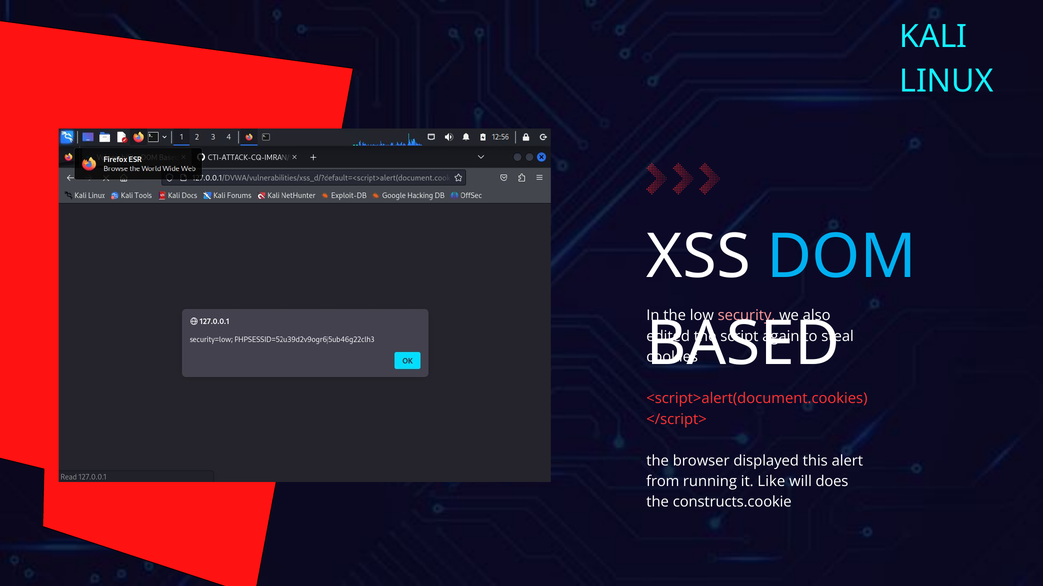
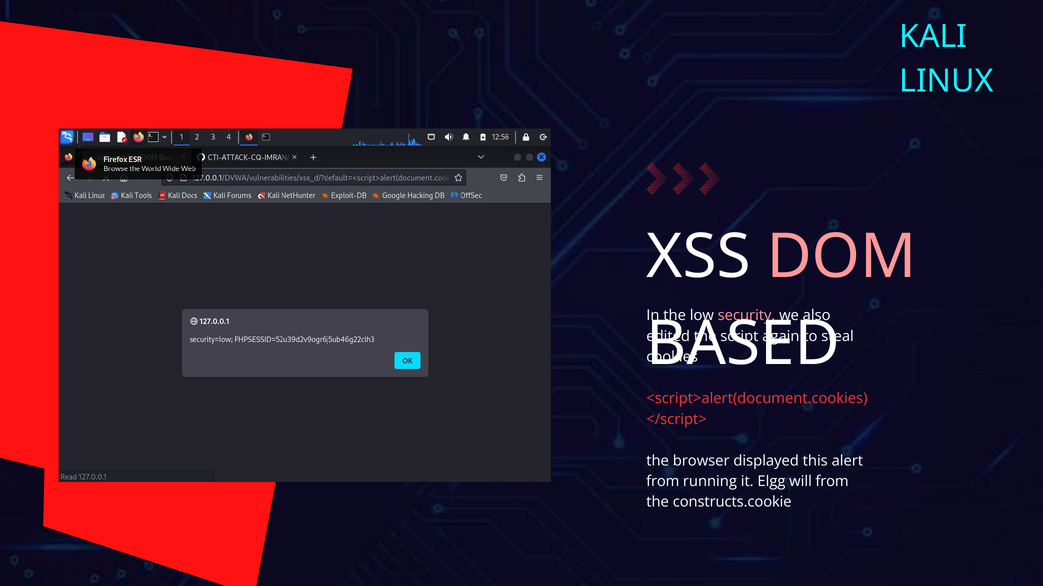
DOM colour: light blue -> pink
Like: Like -> Elgg
will does: does -> from
